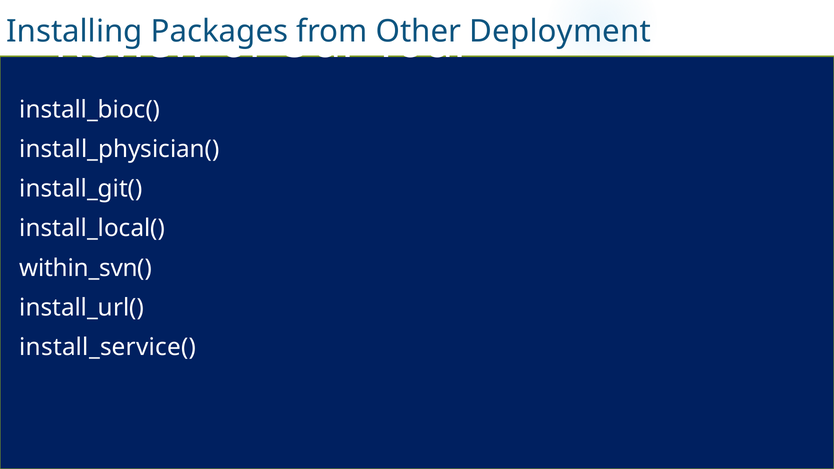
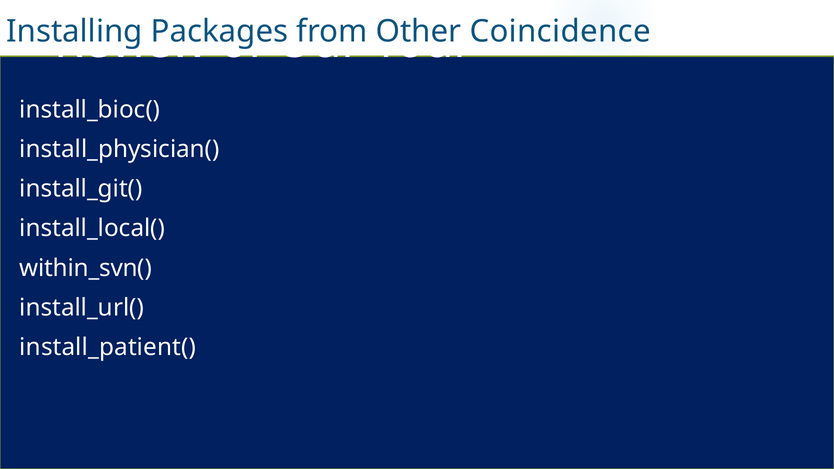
Deployment: Deployment -> Coincidence
install_service(: install_service( -> install_patient(
